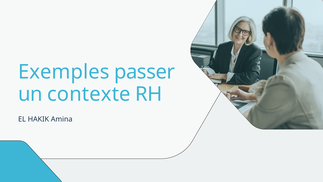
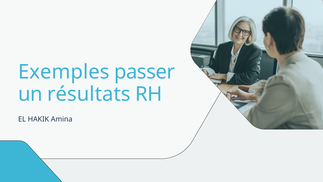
contexte: contexte -> résultats
